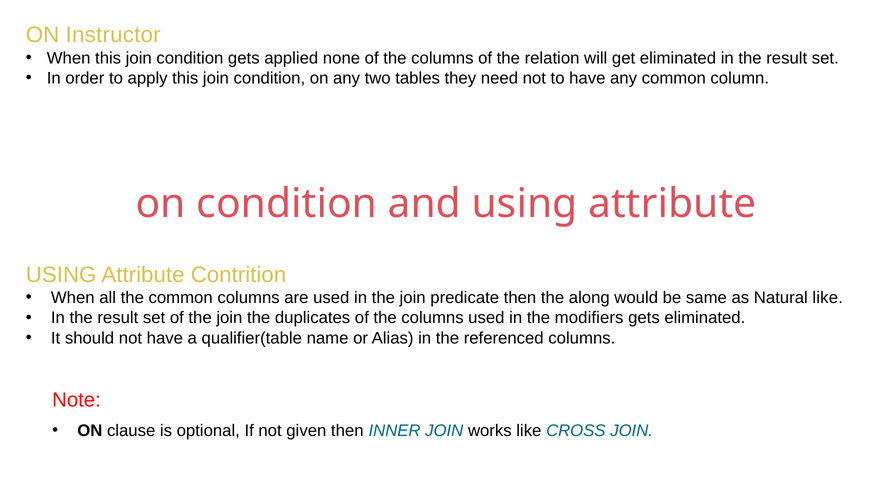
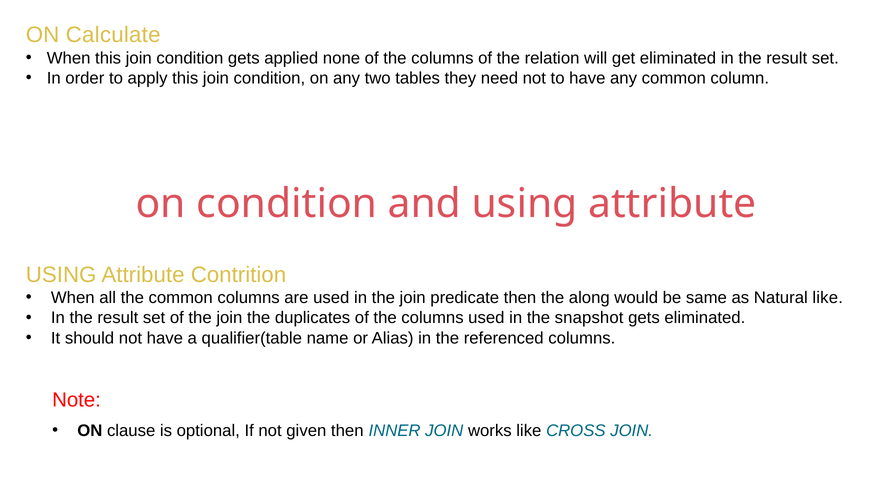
Instructor: Instructor -> Calculate
modifiers: modifiers -> snapshot
